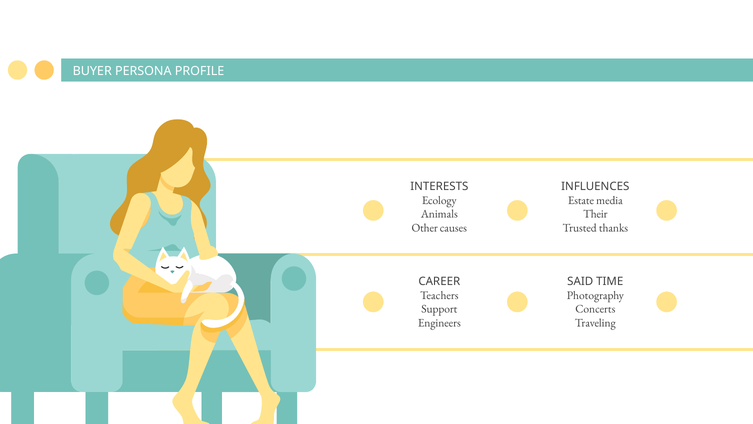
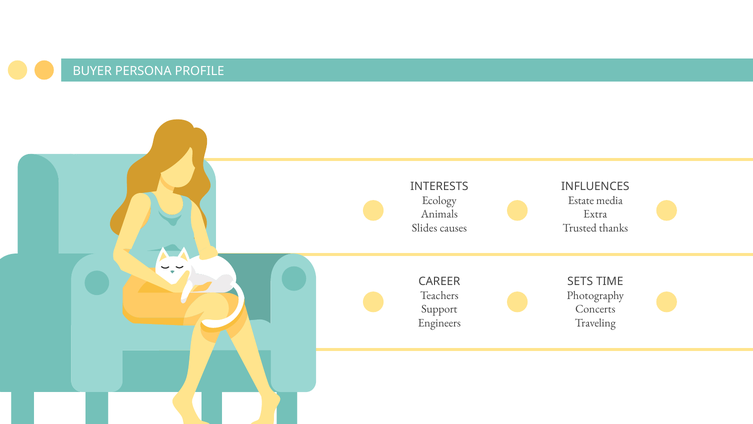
Their: Their -> Extra
Other: Other -> Slides
SAID: SAID -> SETS
